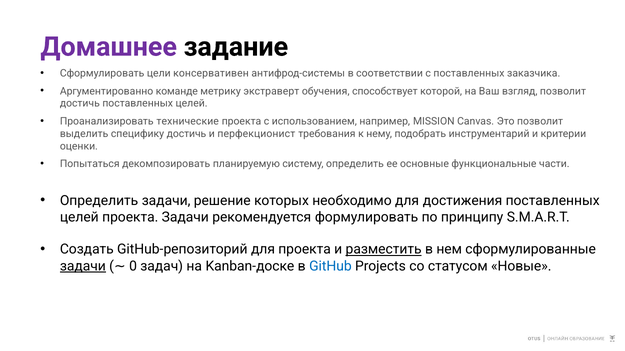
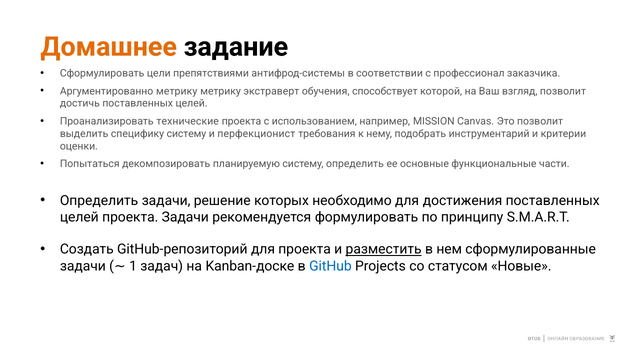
Домашнее colour: purple -> orange
консервативен: консервативен -> препятствиями
с поставленных: поставленных -> профессионал
Аргументированно команде: команде -> метрику
специфику достичь: достичь -> систему
задачи at (83, 266) underline: present -> none
0: 0 -> 1
